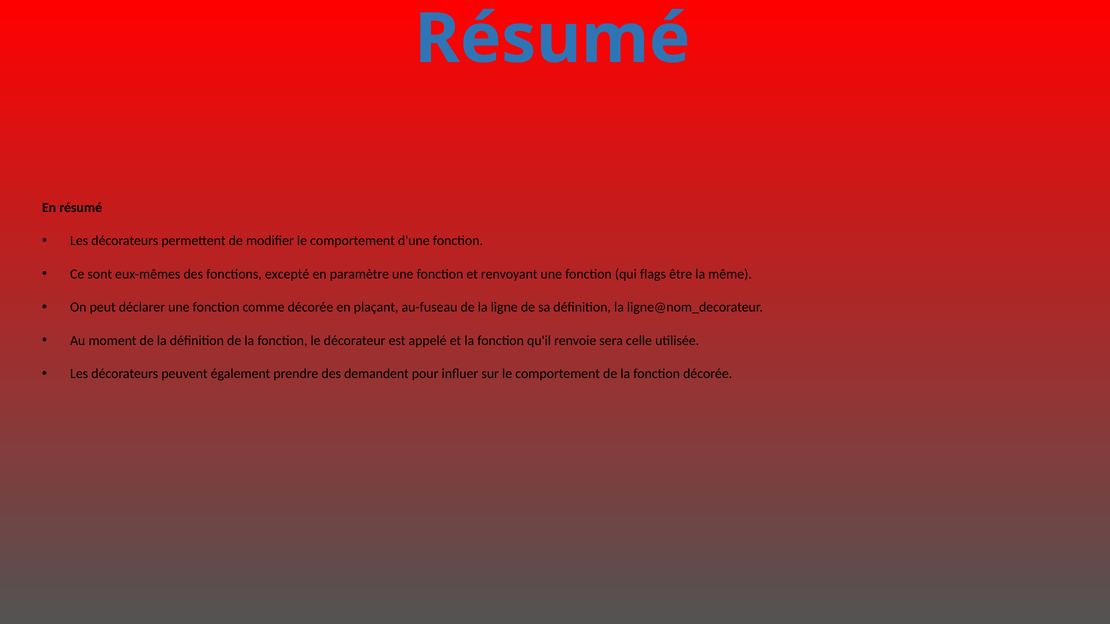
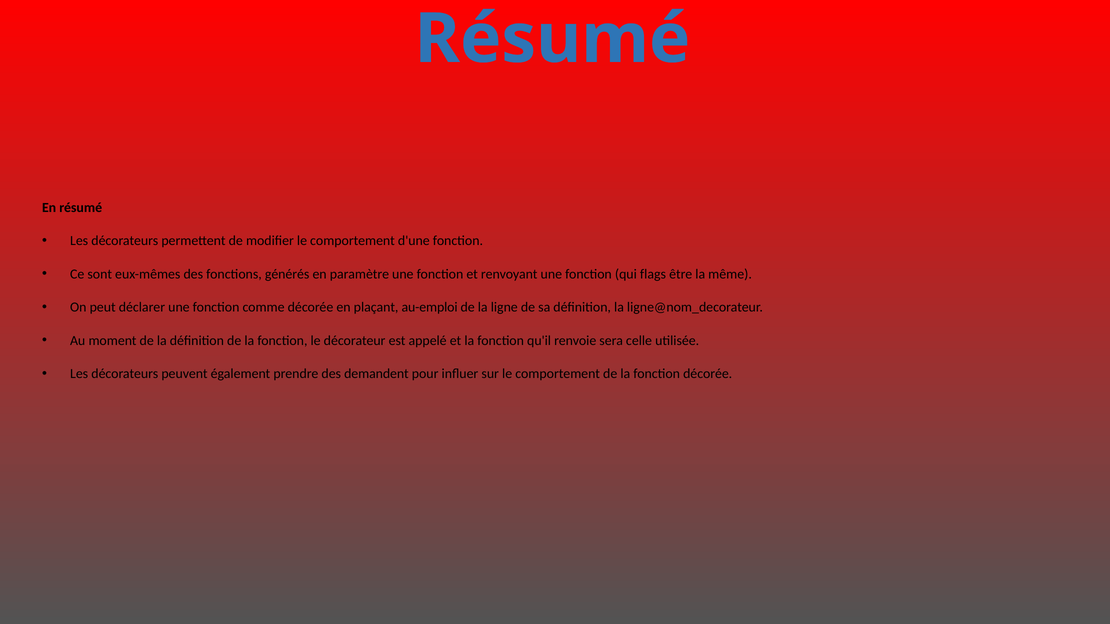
excepté: excepté -> générés
au-fuseau: au-fuseau -> au-emploi
